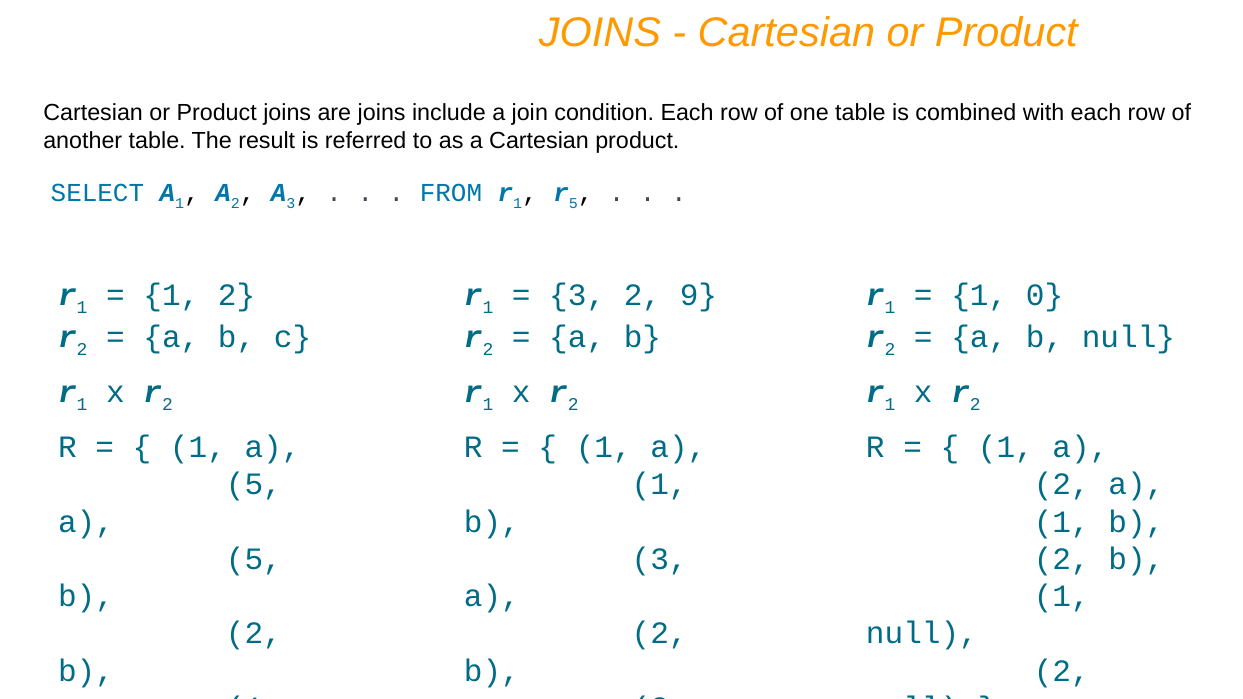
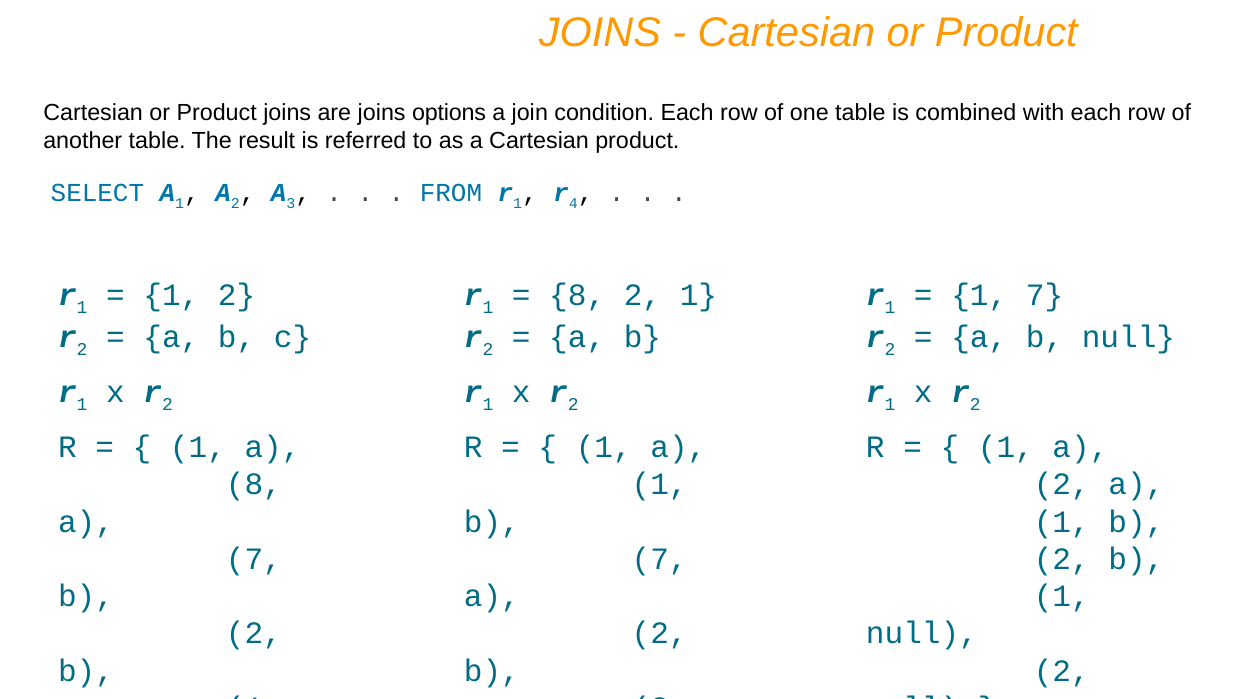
include: include -> options
r 5: 5 -> 4
3 at (577, 295): 3 -> 8
2 9: 9 -> 1
1 0: 0 -> 7
5 at (254, 485): 5 -> 8
5 at (254, 559): 5 -> 7
3 at (660, 559): 3 -> 7
